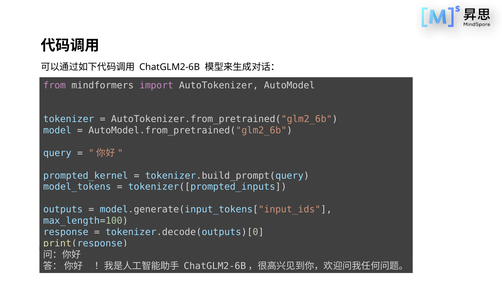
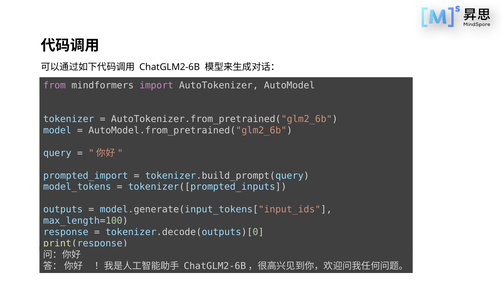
prompted_kernel: prompted_kernel -> prompted_import
